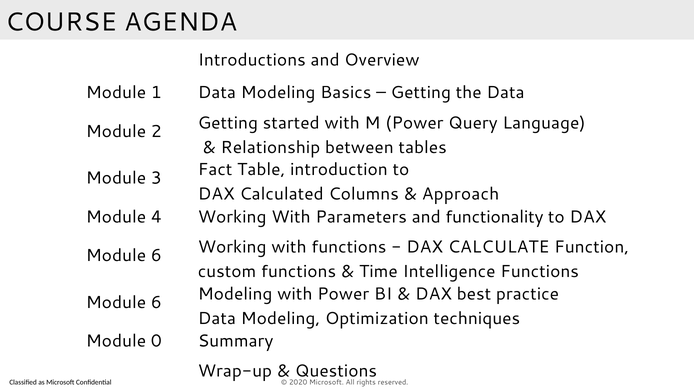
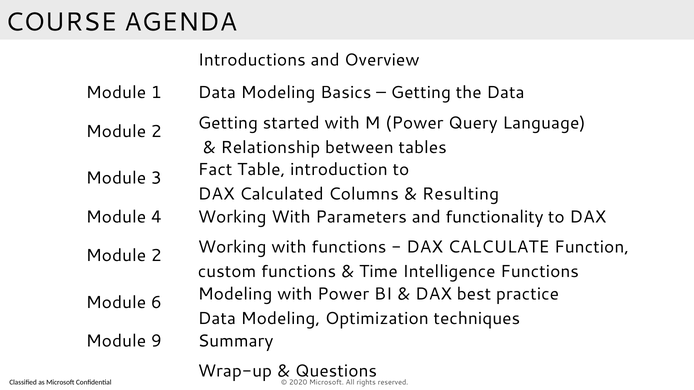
Approach: Approach -> Resulting
6 at (156, 256): 6 -> 2
0: 0 -> 9
